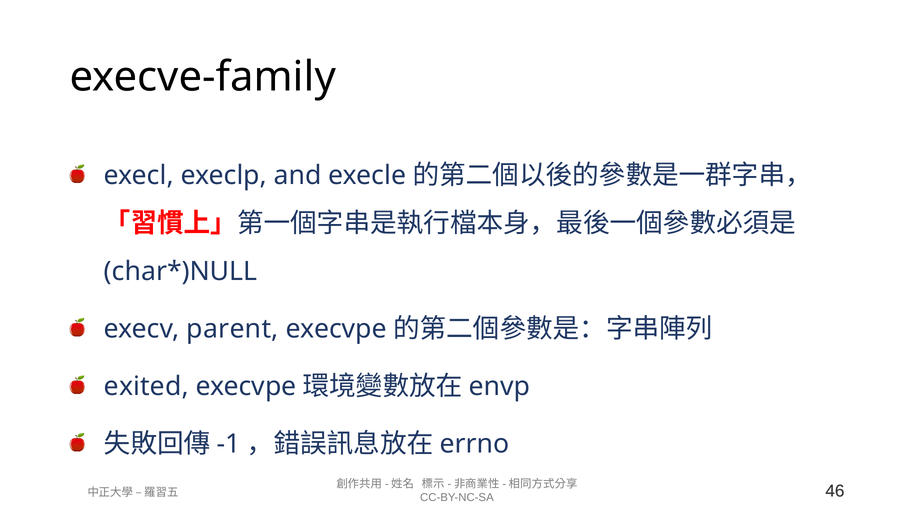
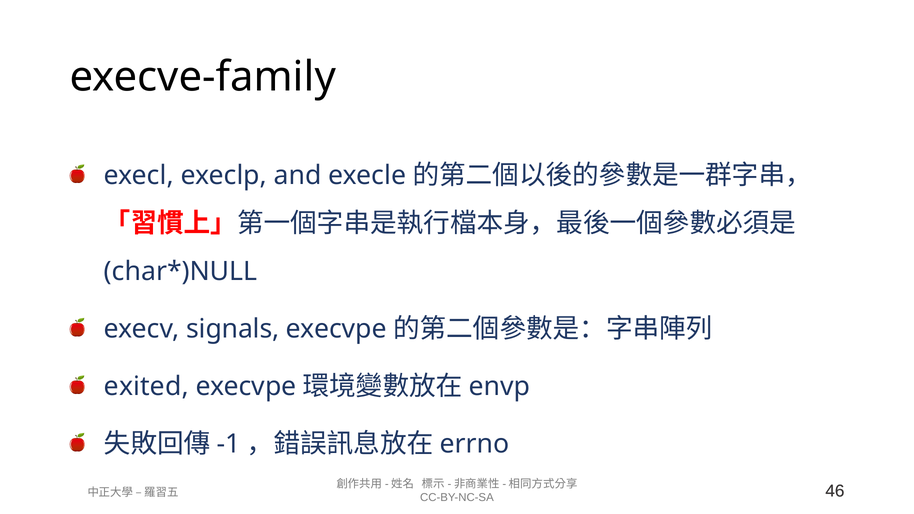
parent: parent -> signals
